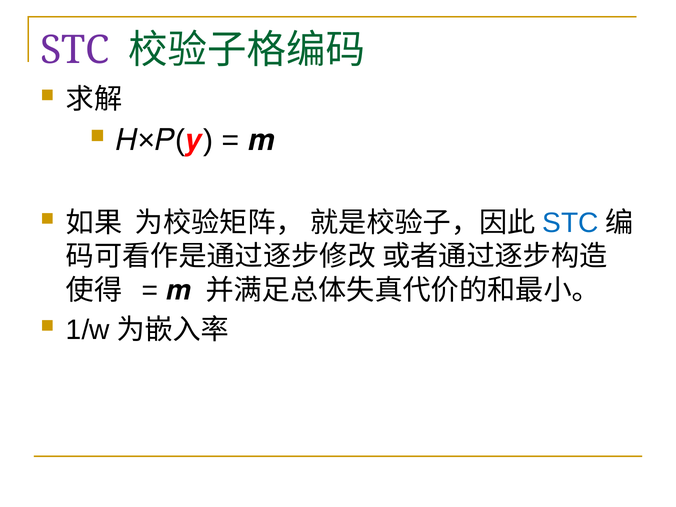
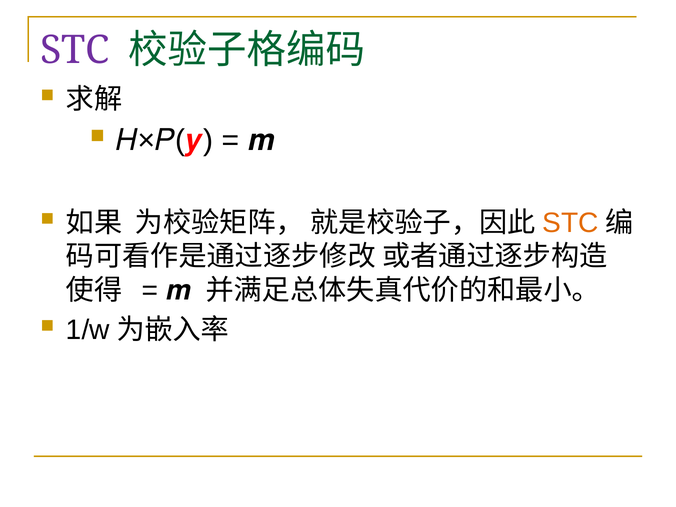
STC at (570, 223) colour: blue -> orange
